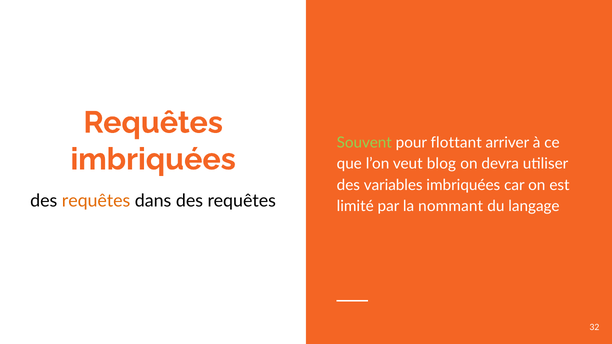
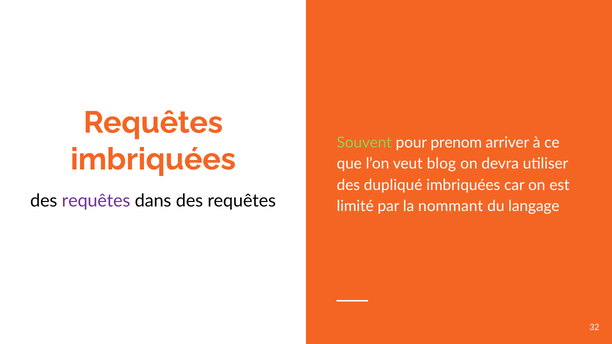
flottant: flottant -> prenom
variables: variables -> dupliqué
requêtes at (96, 201) colour: orange -> purple
